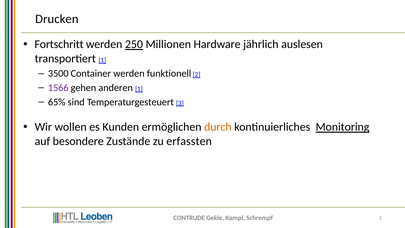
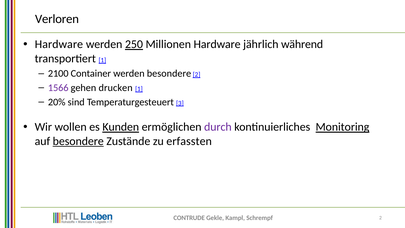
Drucken: Drucken -> Verloren
Fortschritt at (59, 44): Fortschritt -> Hardware
auslesen: auslesen -> während
3500: 3500 -> 2100
werden funktionell: funktionell -> besondere
anderen: anderen -> drucken
65%: 65% -> 20%
Kunden underline: none -> present
durch colour: orange -> purple
besondere at (78, 141) underline: none -> present
